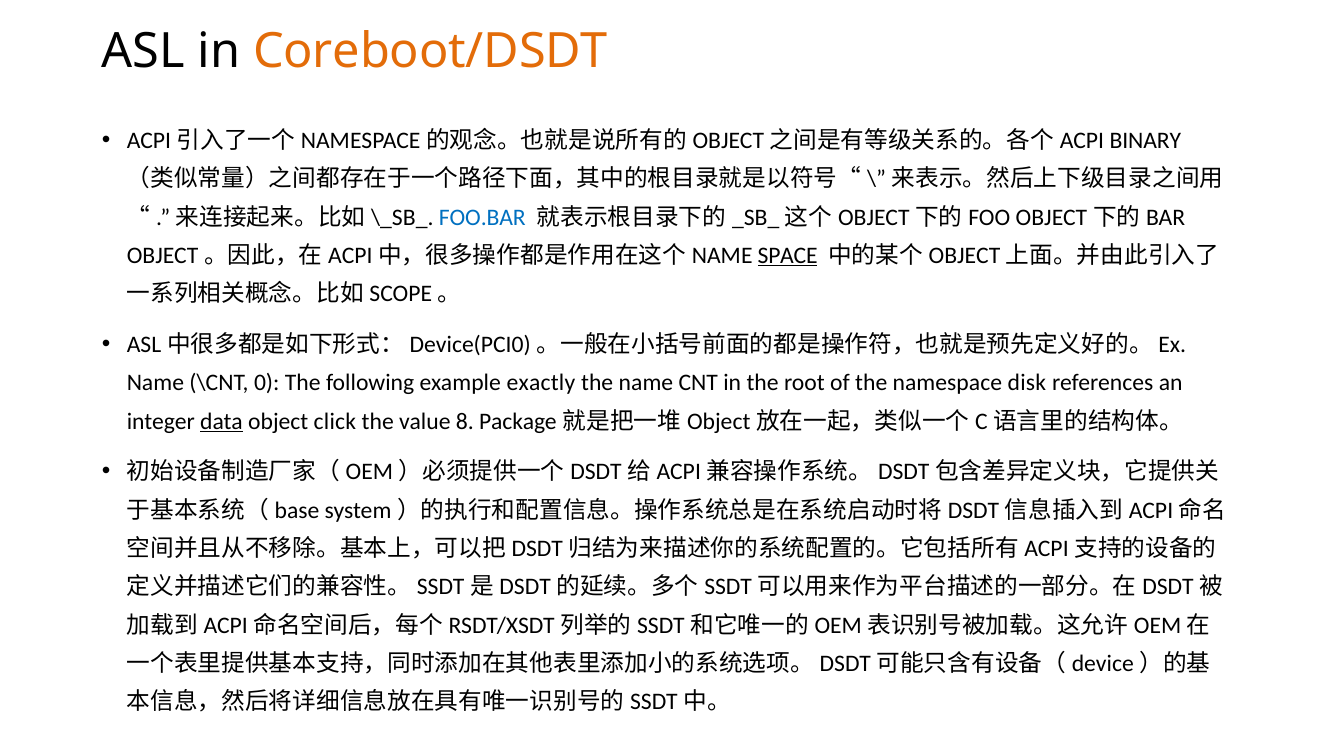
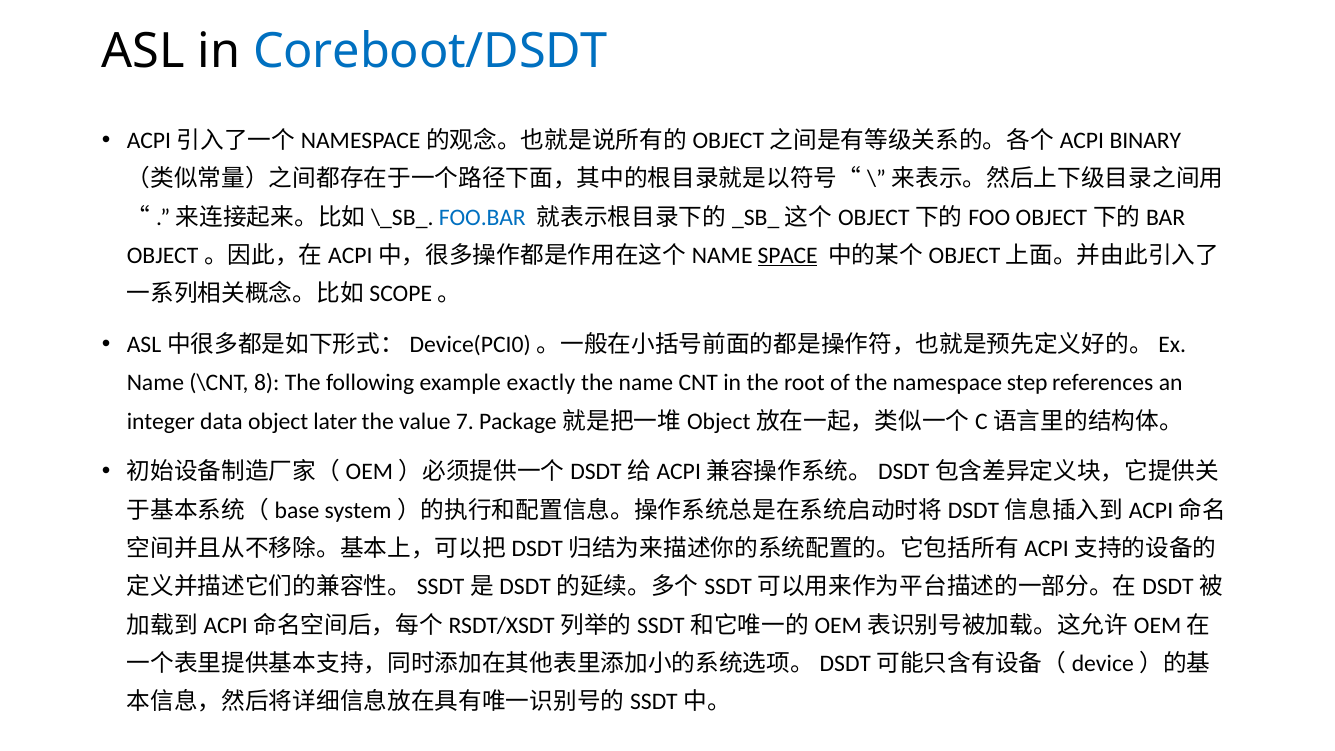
Coreboot/DSDT colour: orange -> blue
0: 0 -> 8
disk: disk -> step
data underline: present -> none
click: click -> later
8: 8 -> 7
